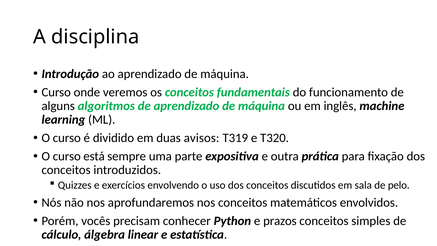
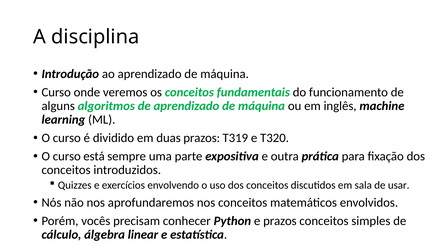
duas avisos: avisos -> prazos
pelo: pelo -> usar
